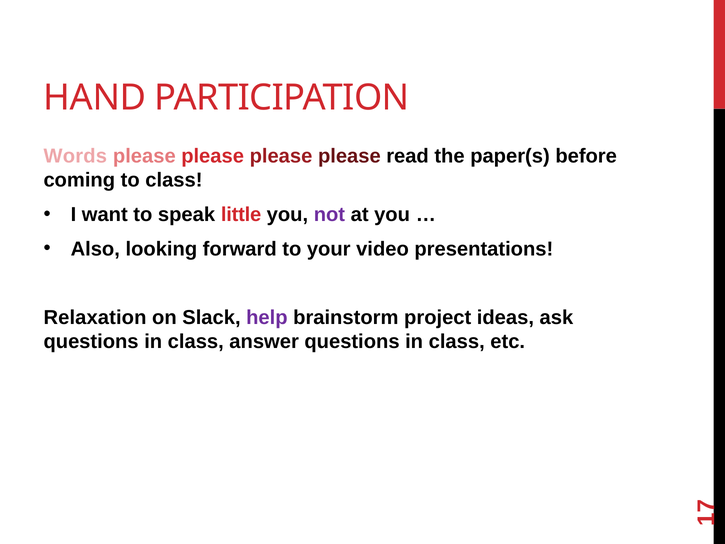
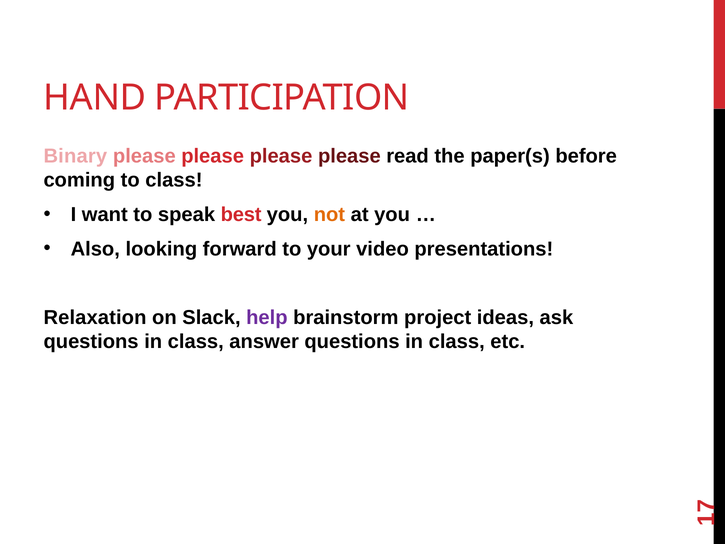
Words: Words -> Binary
little: little -> best
not colour: purple -> orange
